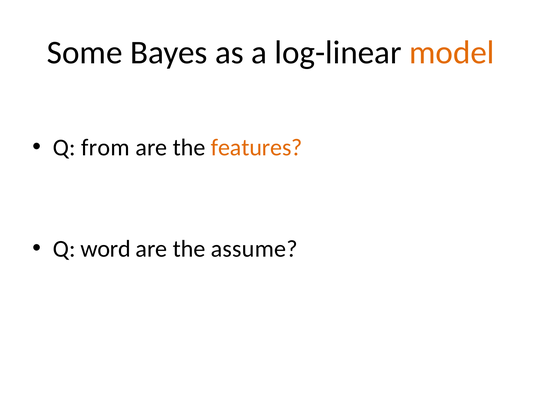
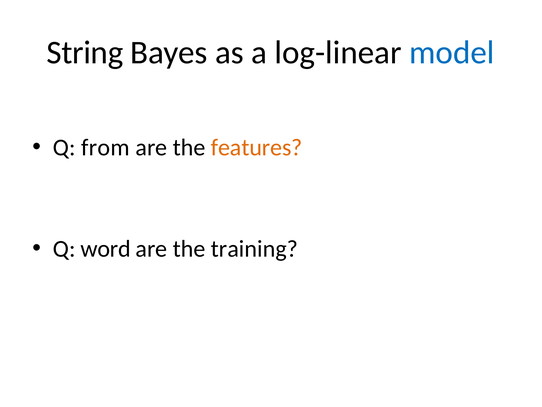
Some: Some -> String
model colour: orange -> blue
assume: assume -> training
